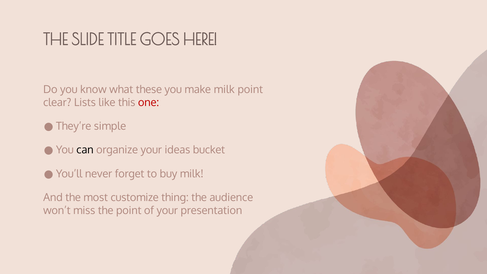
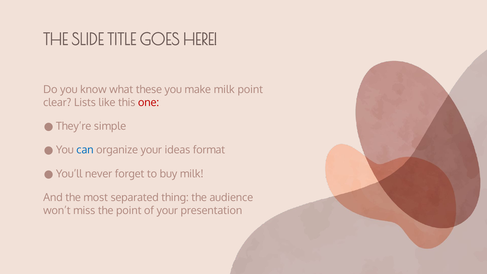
can colour: black -> blue
bucket: bucket -> format
customize: customize -> separated
